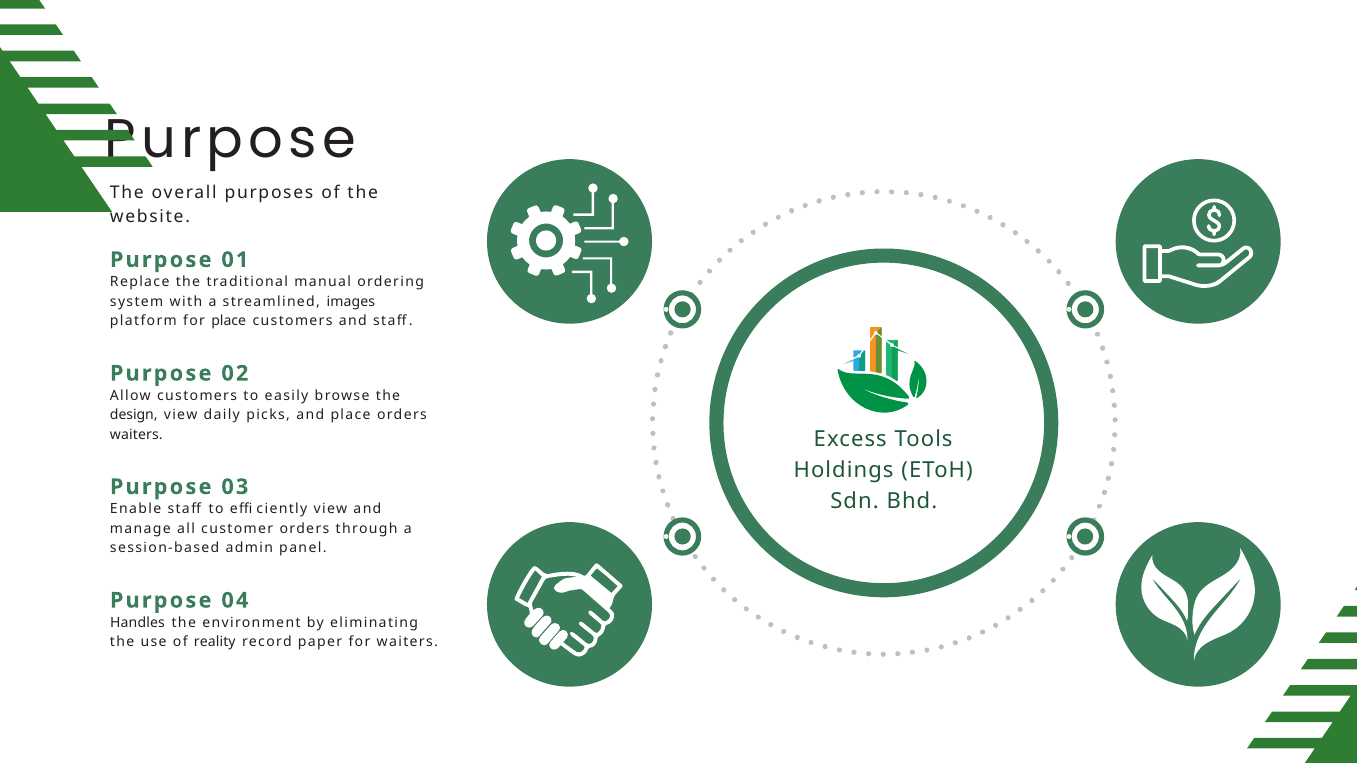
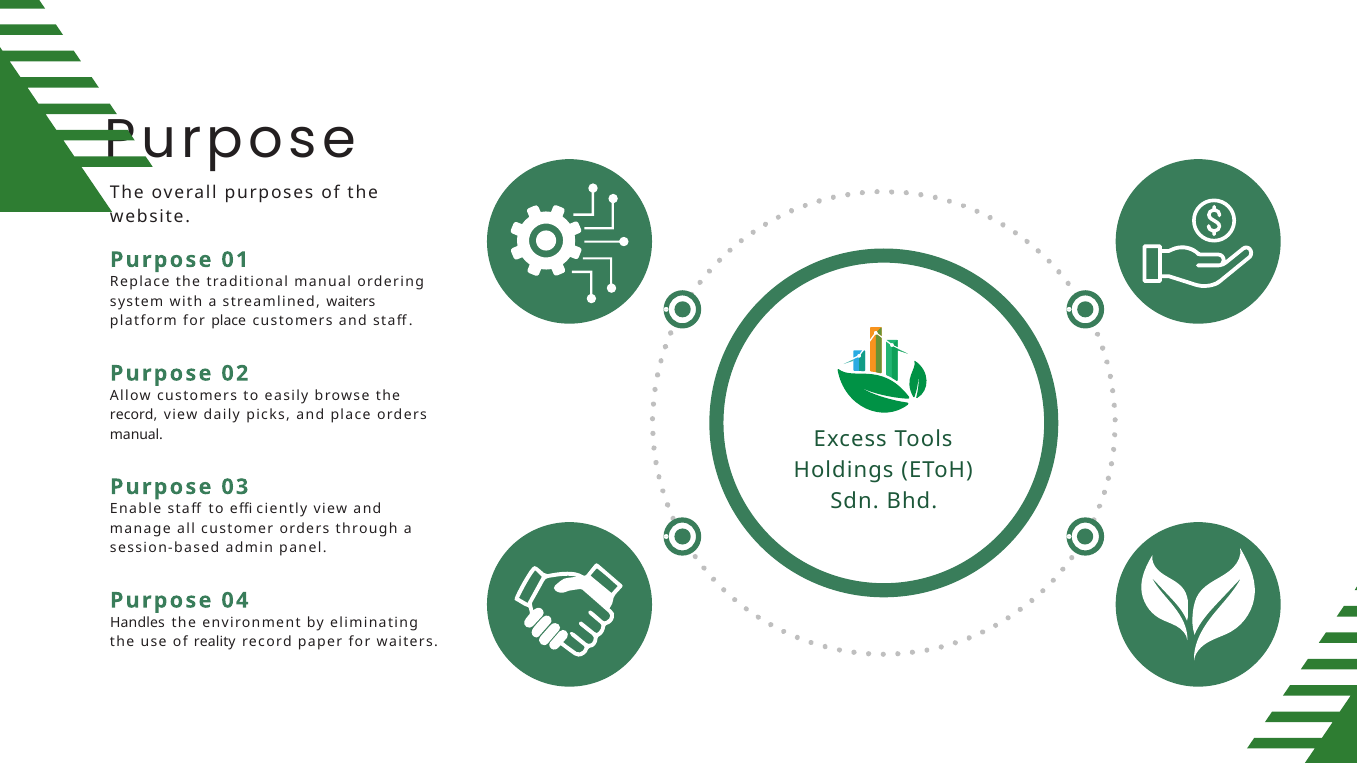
streamlined images: images -> waiters
design at (134, 415): design -> record
waiters at (136, 435): waiters -> manual
